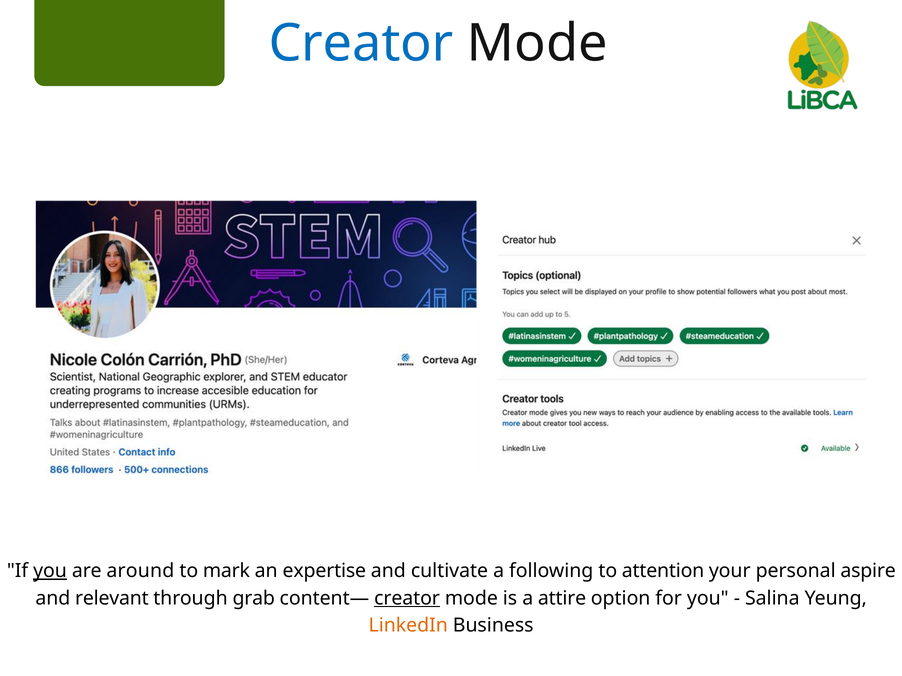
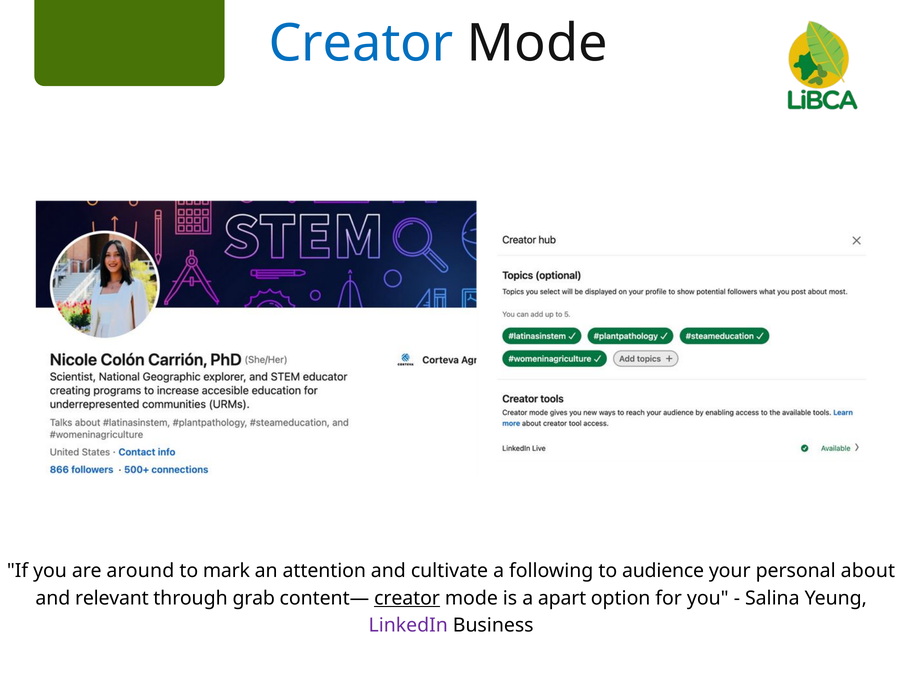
you at (50, 571) underline: present -> none
expertise: expertise -> attention
attention: attention -> audience
aspire: aspire -> about
attire: attire -> apart
LinkedIn colour: orange -> purple
